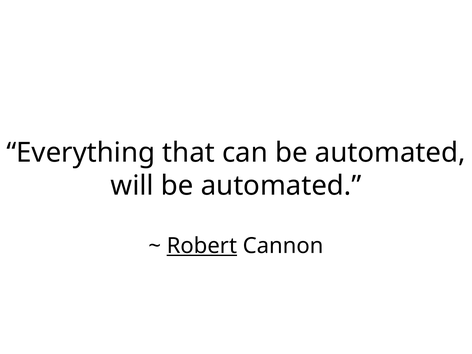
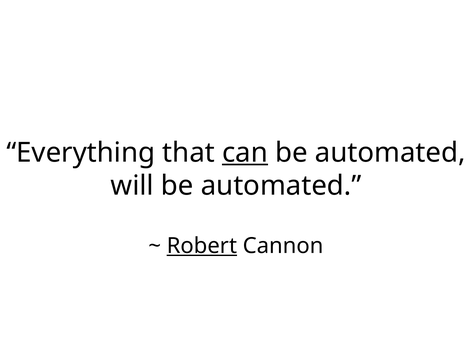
can underline: none -> present
